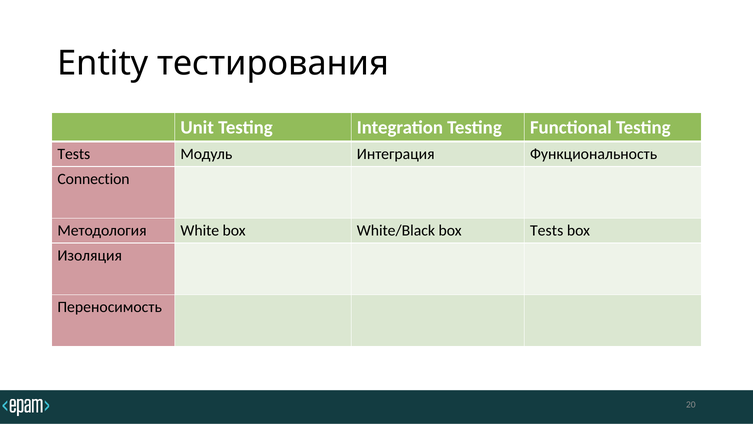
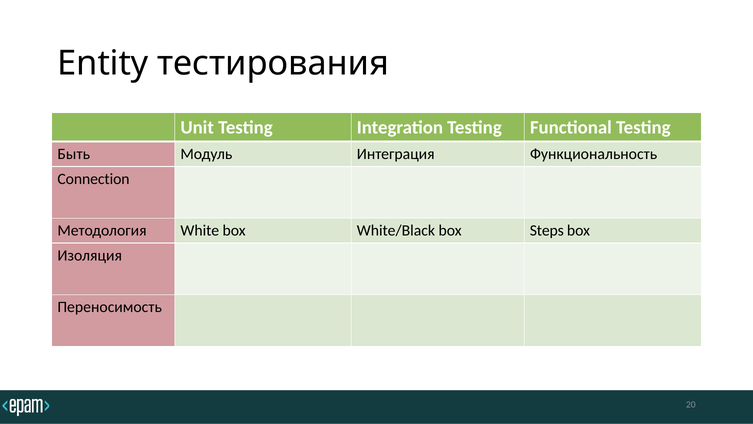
Tests at (74, 154): Tests -> Быть
box Tests: Tests -> Steps
